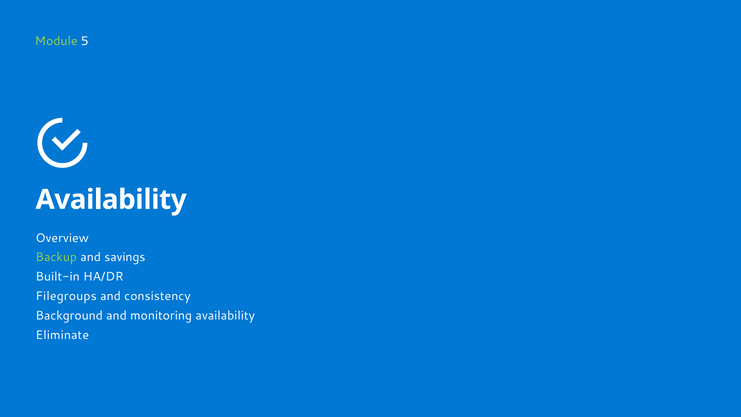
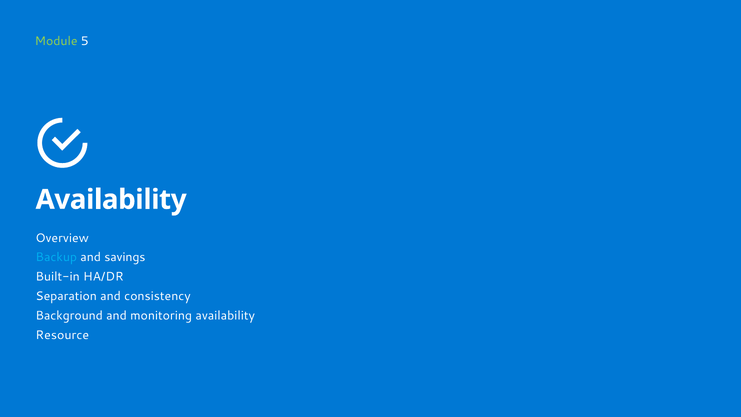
Backup colour: light green -> light blue
Filegroups: Filegroups -> Separation
Eliminate: Eliminate -> Resource
